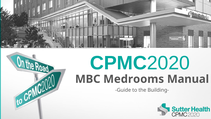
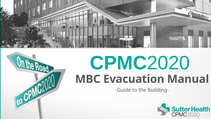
Medrooms: Medrooms -> Evacuation
